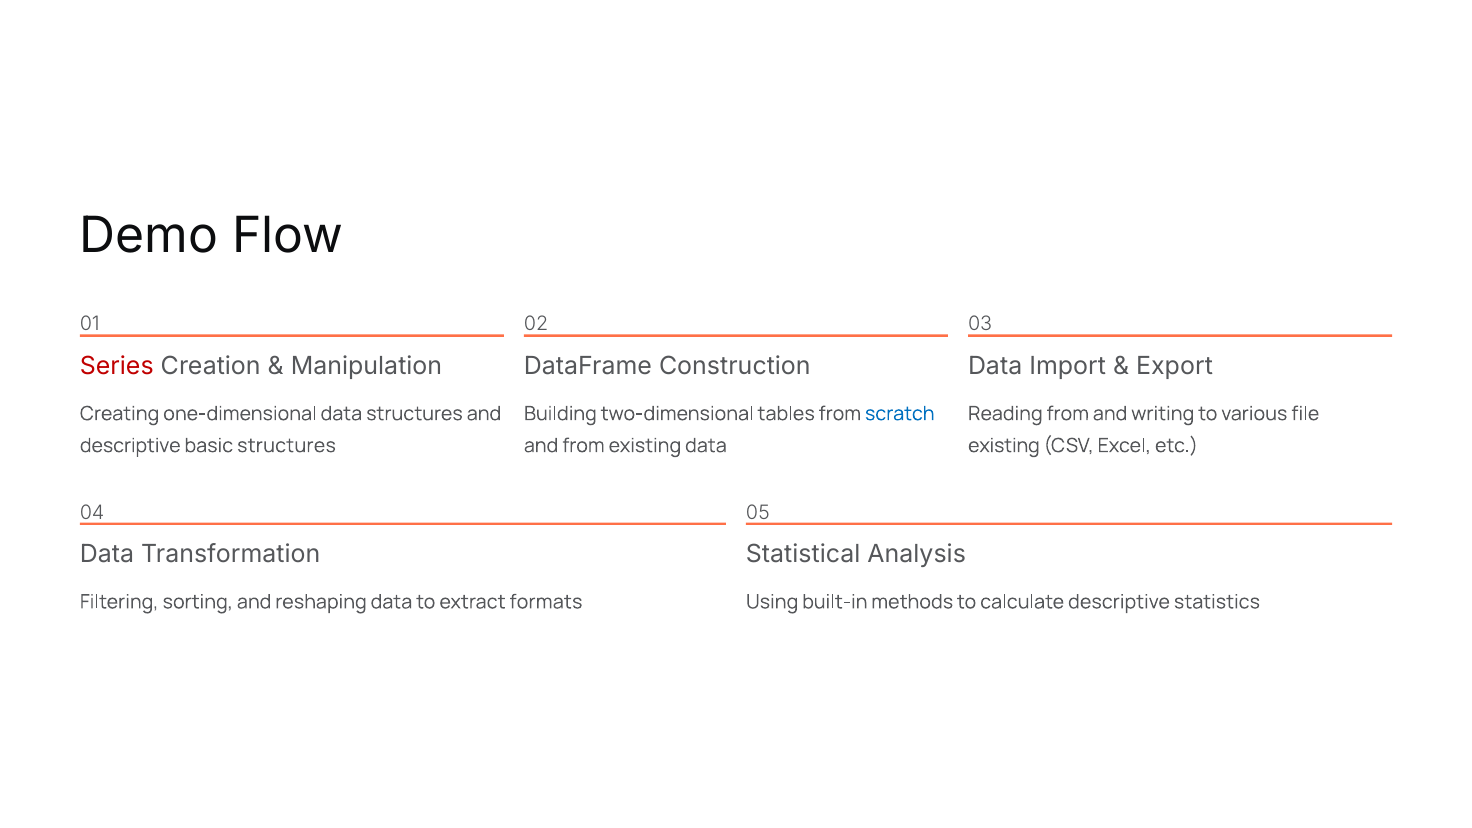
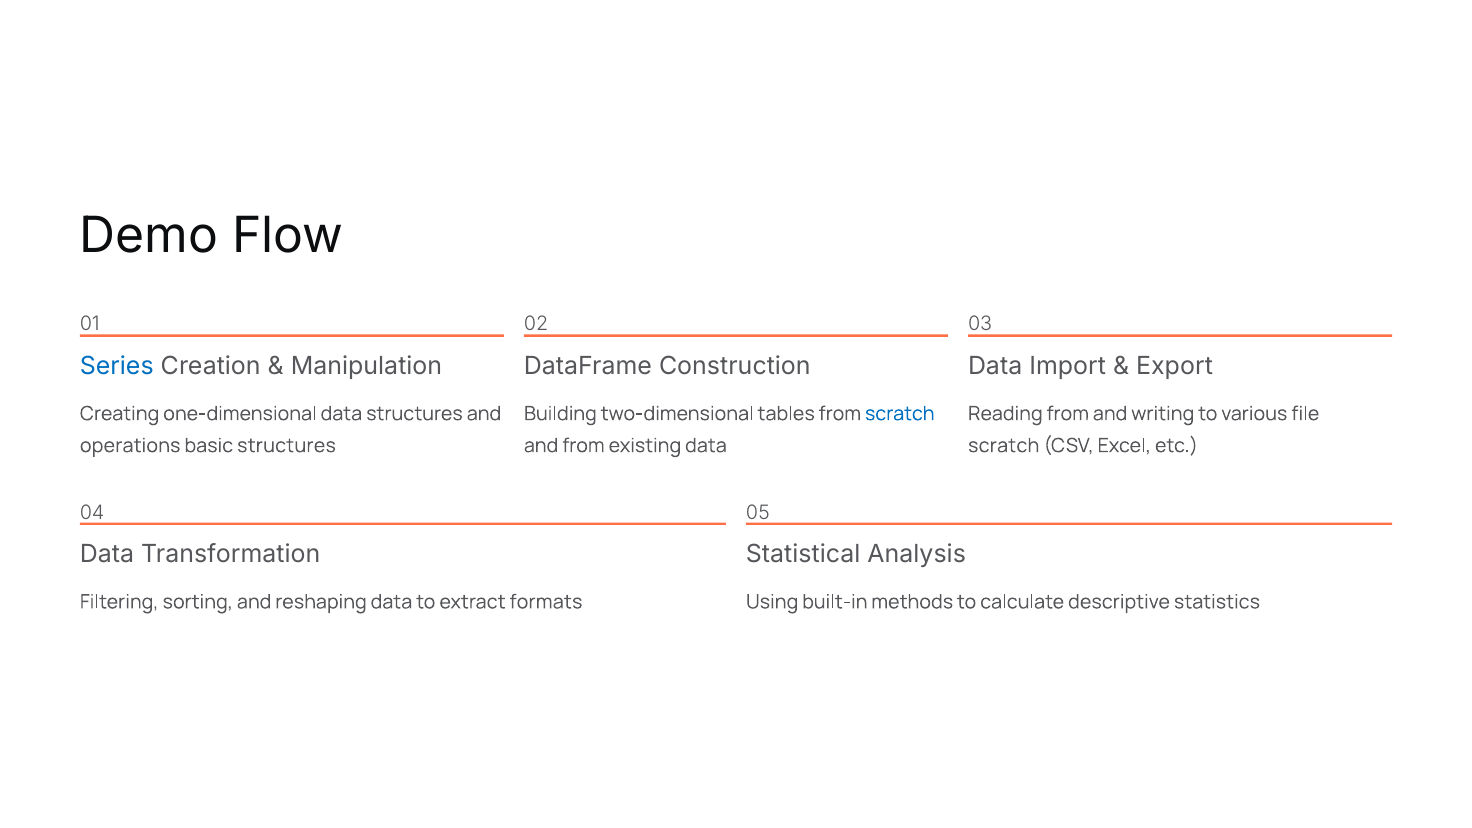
Series colour: red -> blue
descriptive at (130, 446): descriptive -> operations
existing at (1004, 446): existing -> scratch
